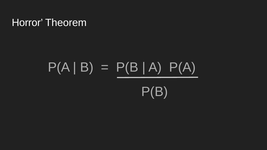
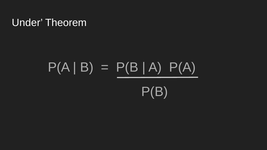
Horror: Horror -> Under
